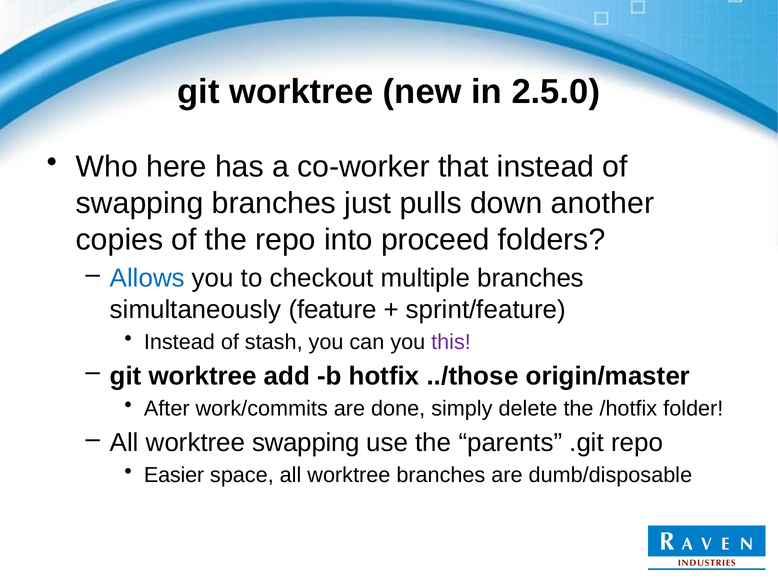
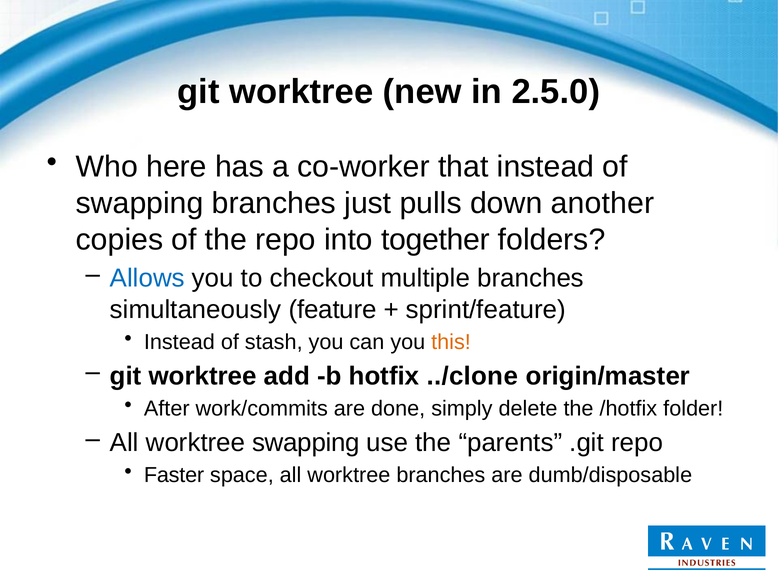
proceed: proceed -> together
this colour: purple -> orange
../those: ../those -> ../clone
Easier: Easier -> Faster
